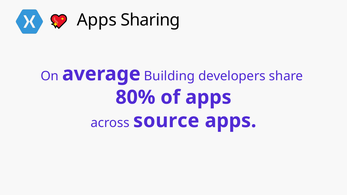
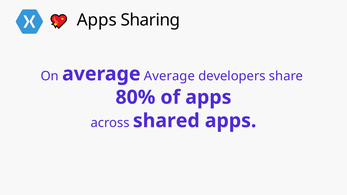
average Building: Building -> Average
source: source -> shared
